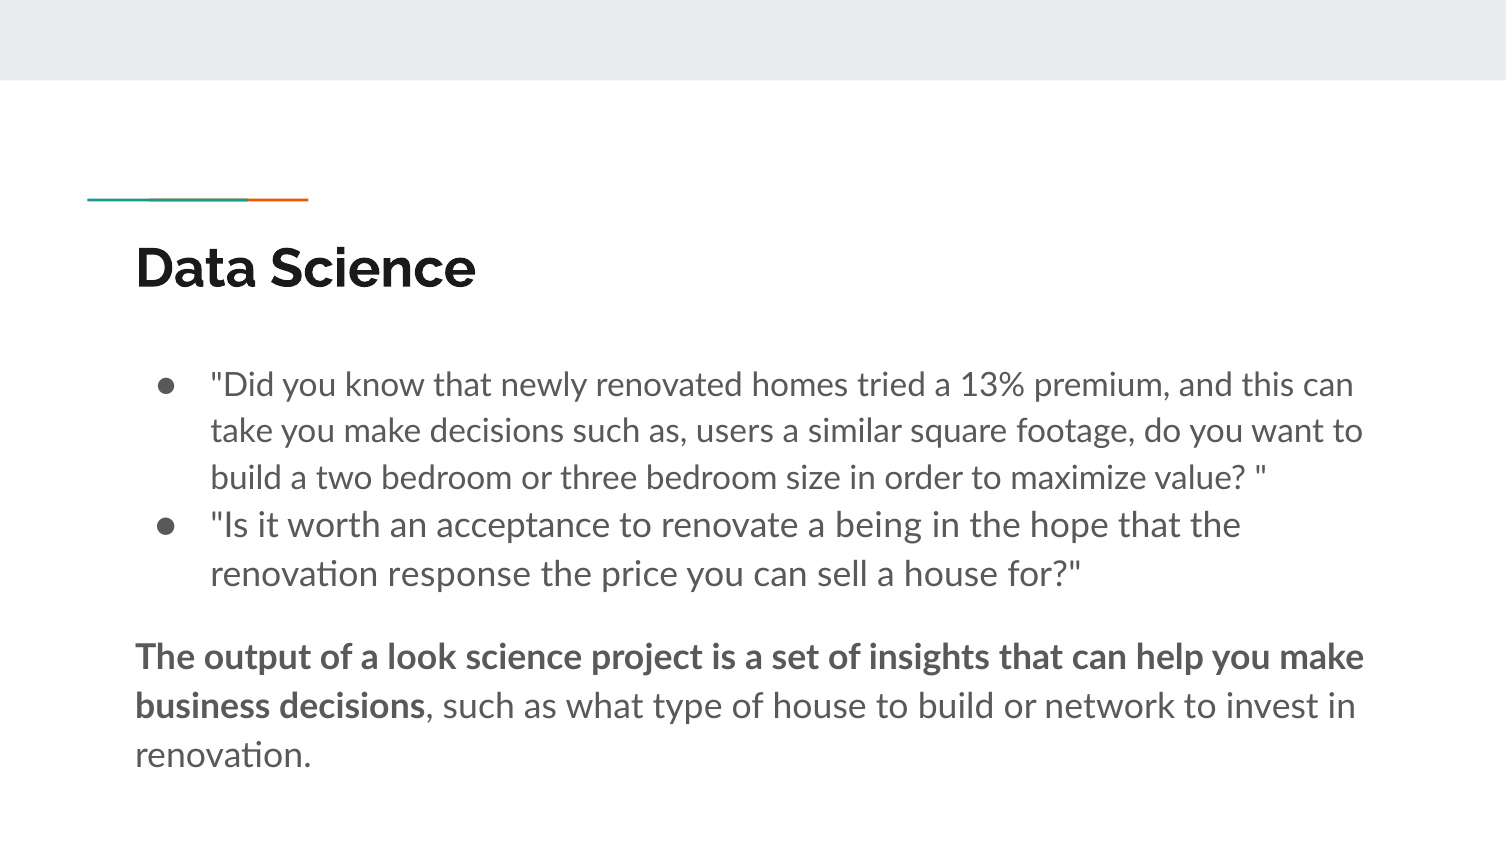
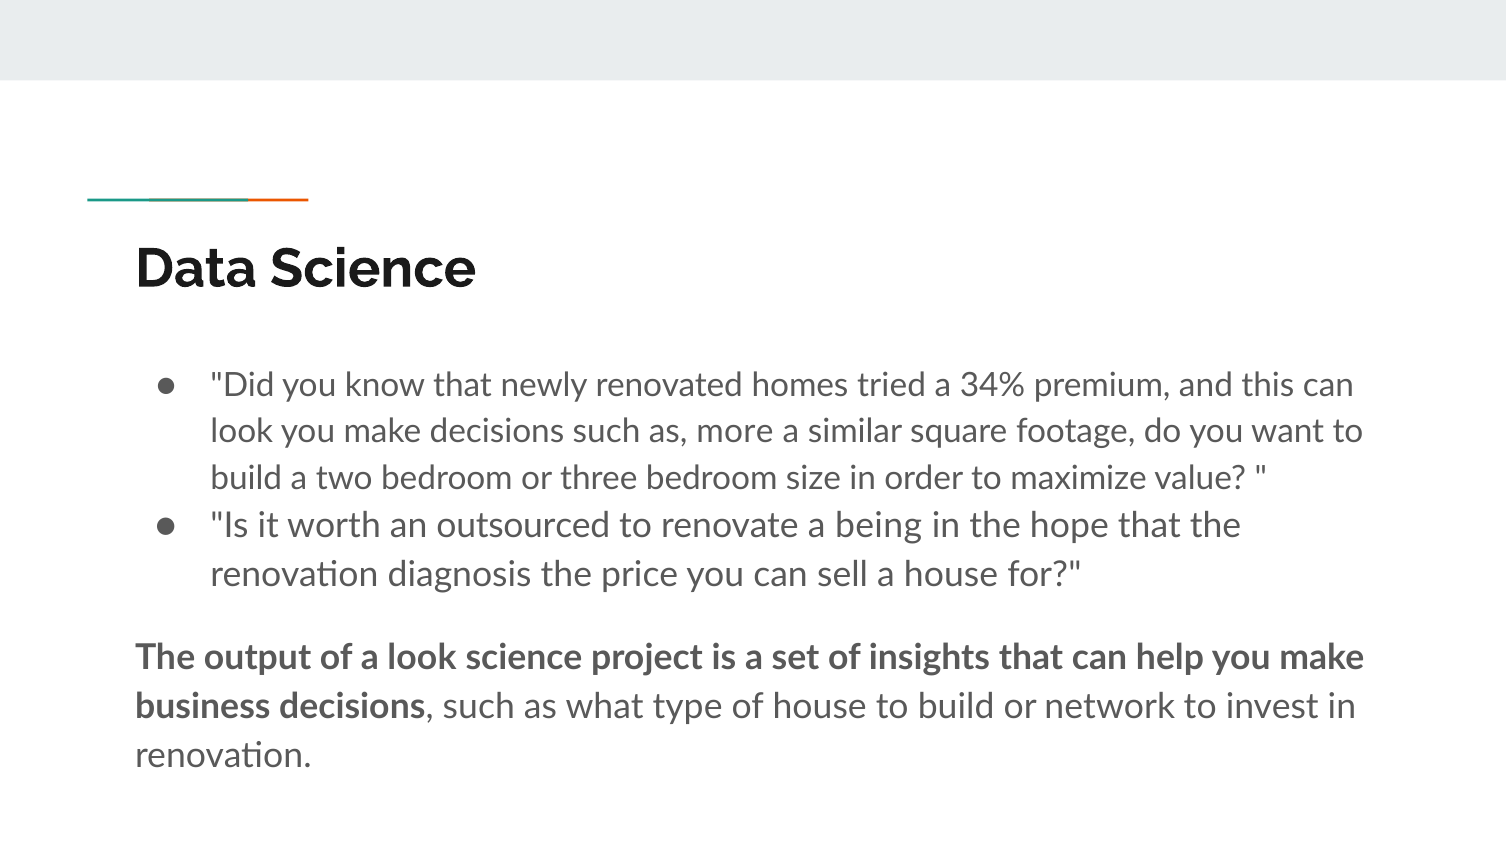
13%: 13% -> 34%
take at (242, 432): take -> look
users: users -> more
acceptance: acceptance -> outsourced
response: response -> diagnosis
